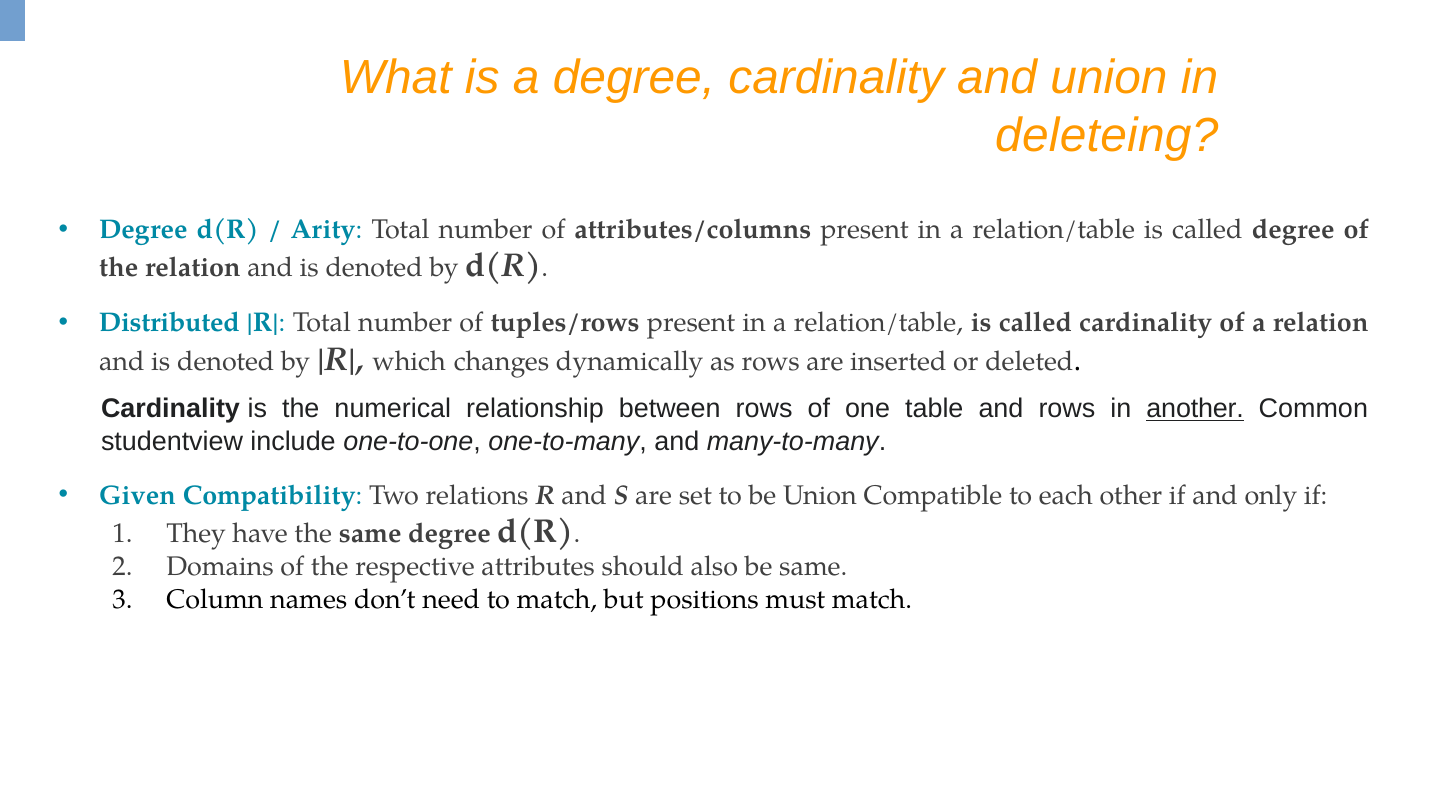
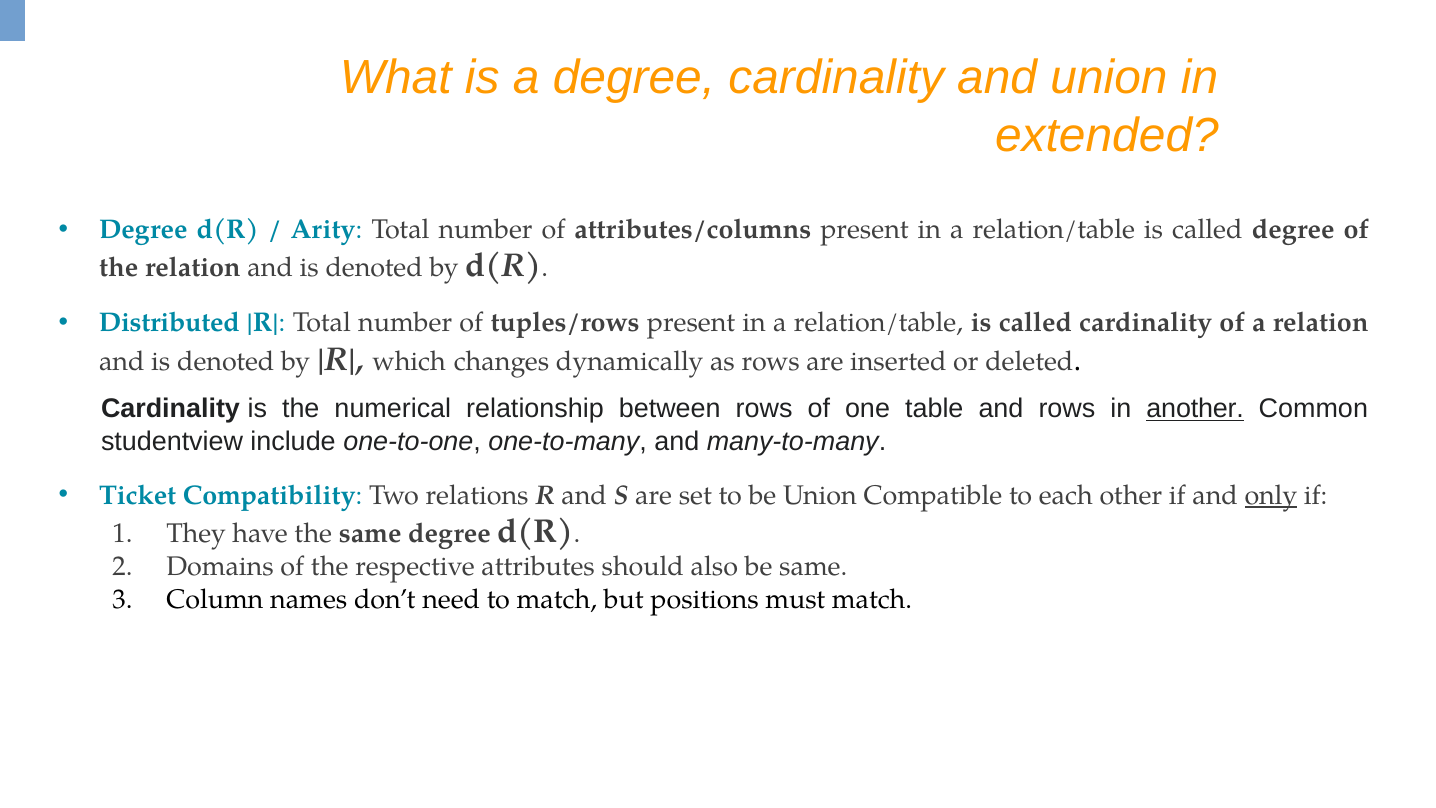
deleteing: deleteing -> extended
Given: Given -> Ticket
only underline: none -> present
